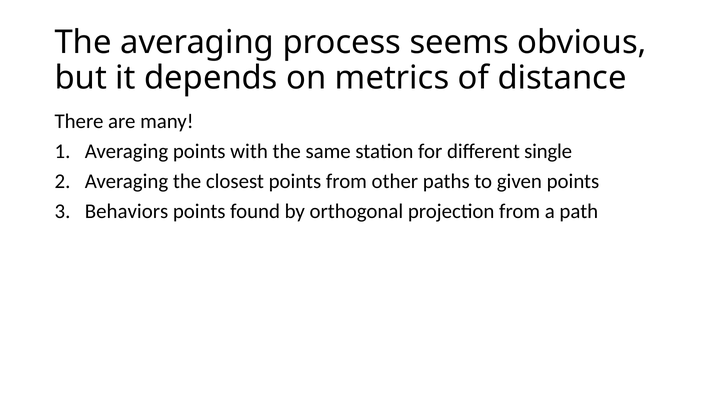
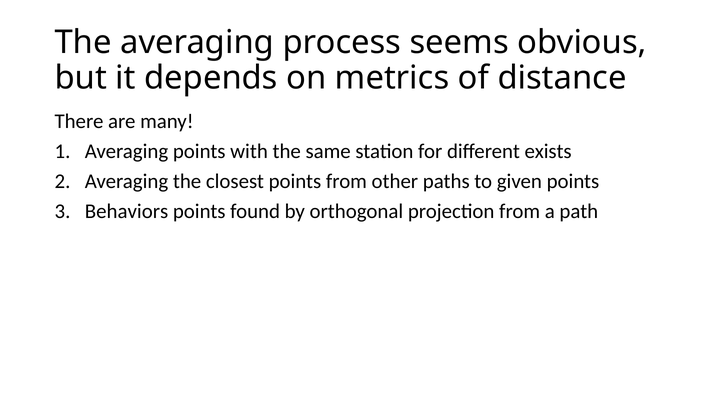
single: single -> exists
